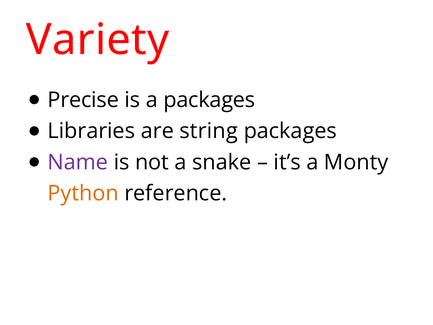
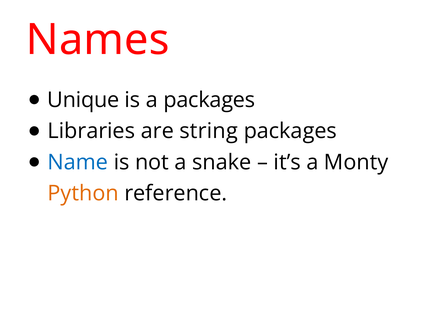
Variety: Variety -> Names
Precise: Precise -> Unique
Name colour: purple -> blue
